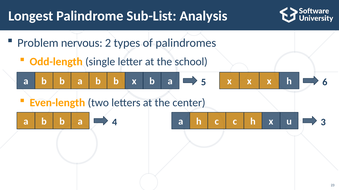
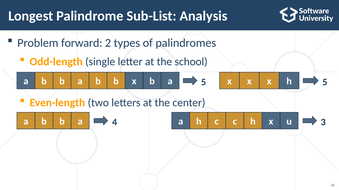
nervous: nervous -> forward
x 6: 6 -> 5
